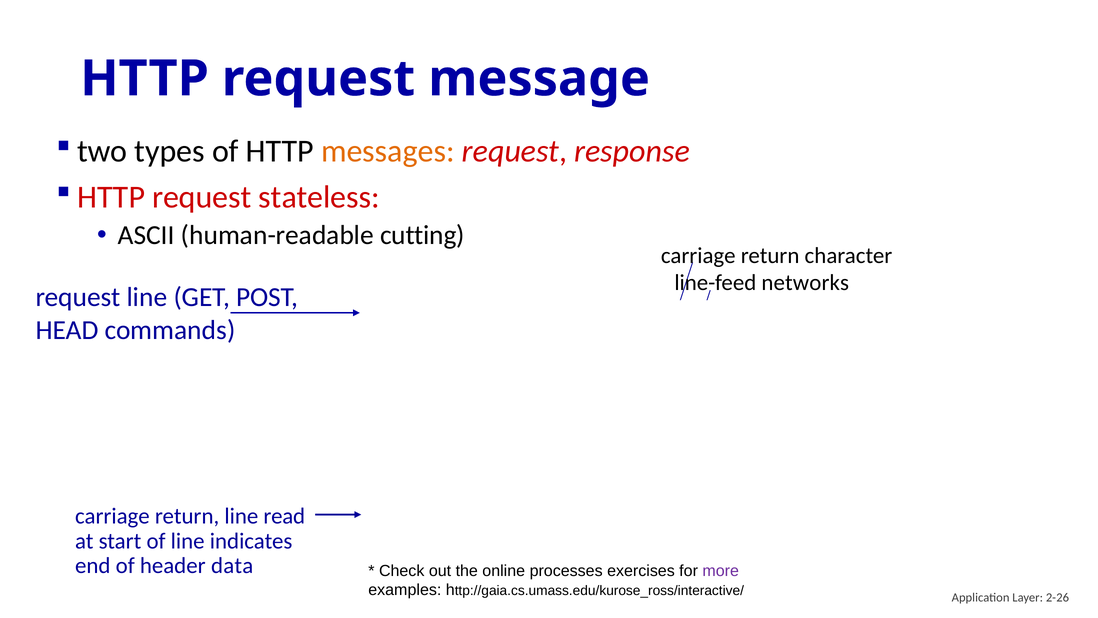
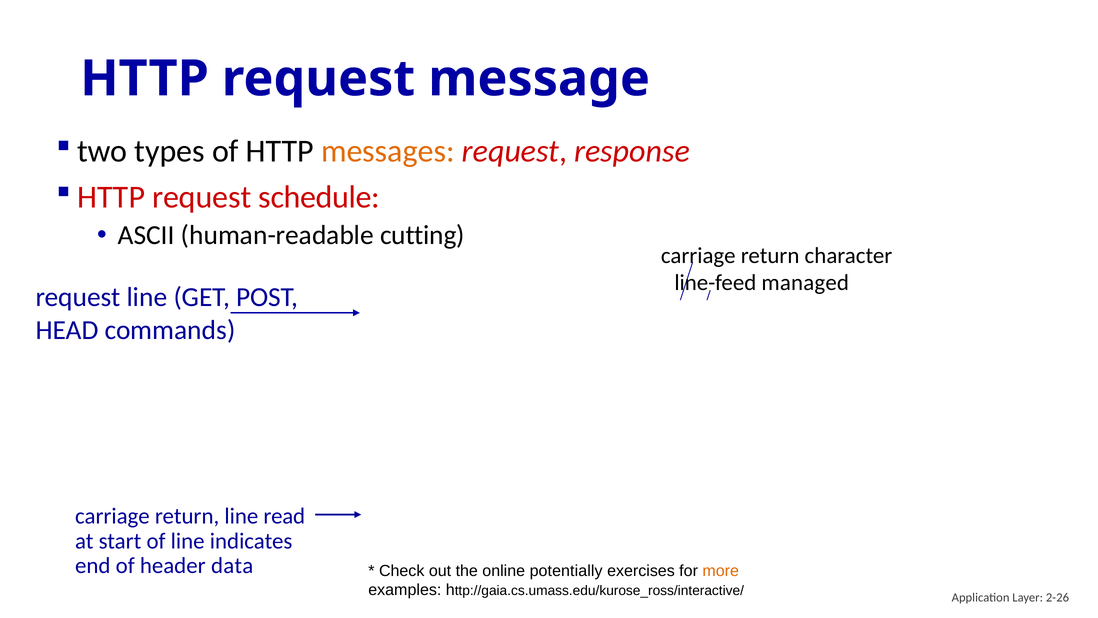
stateless: stateless -> schedule
networks: networks -> managed
processes: processes -> potentially
more colour: purple -> orange
